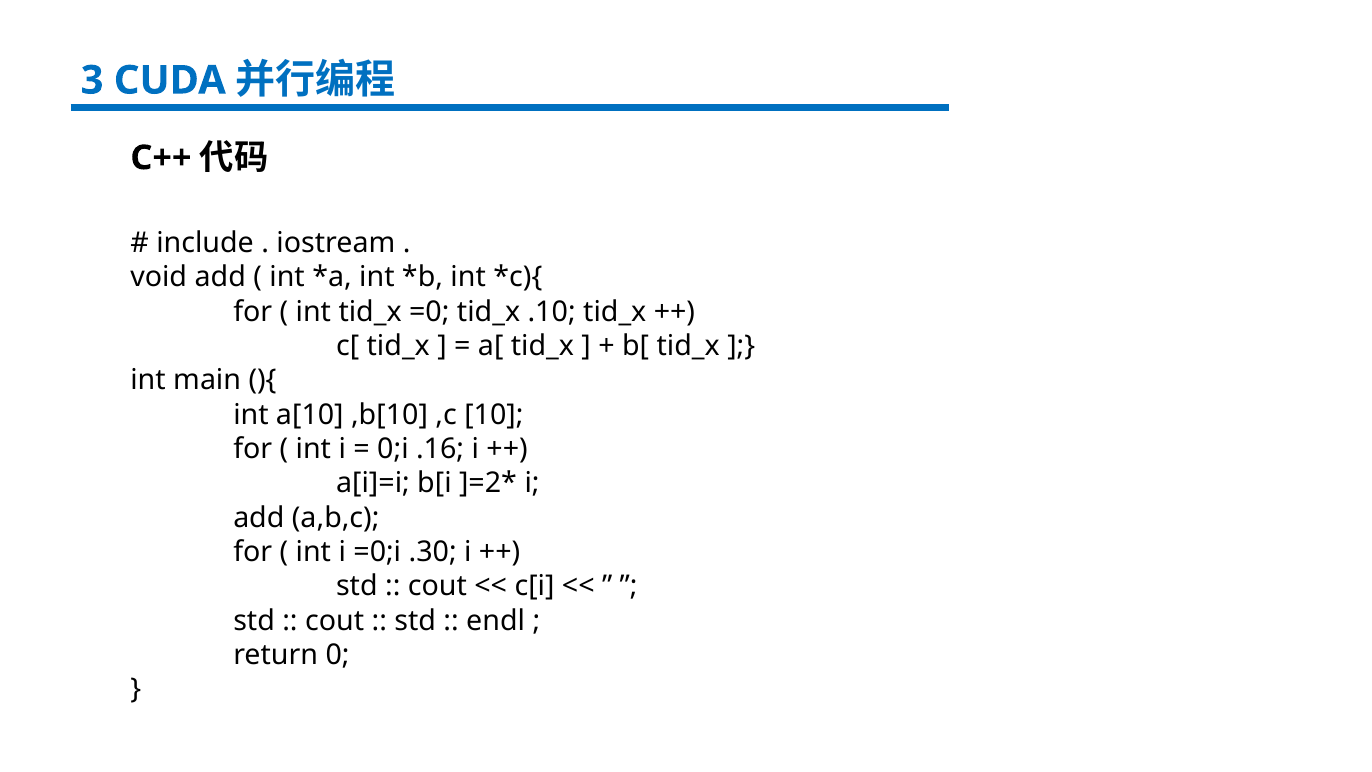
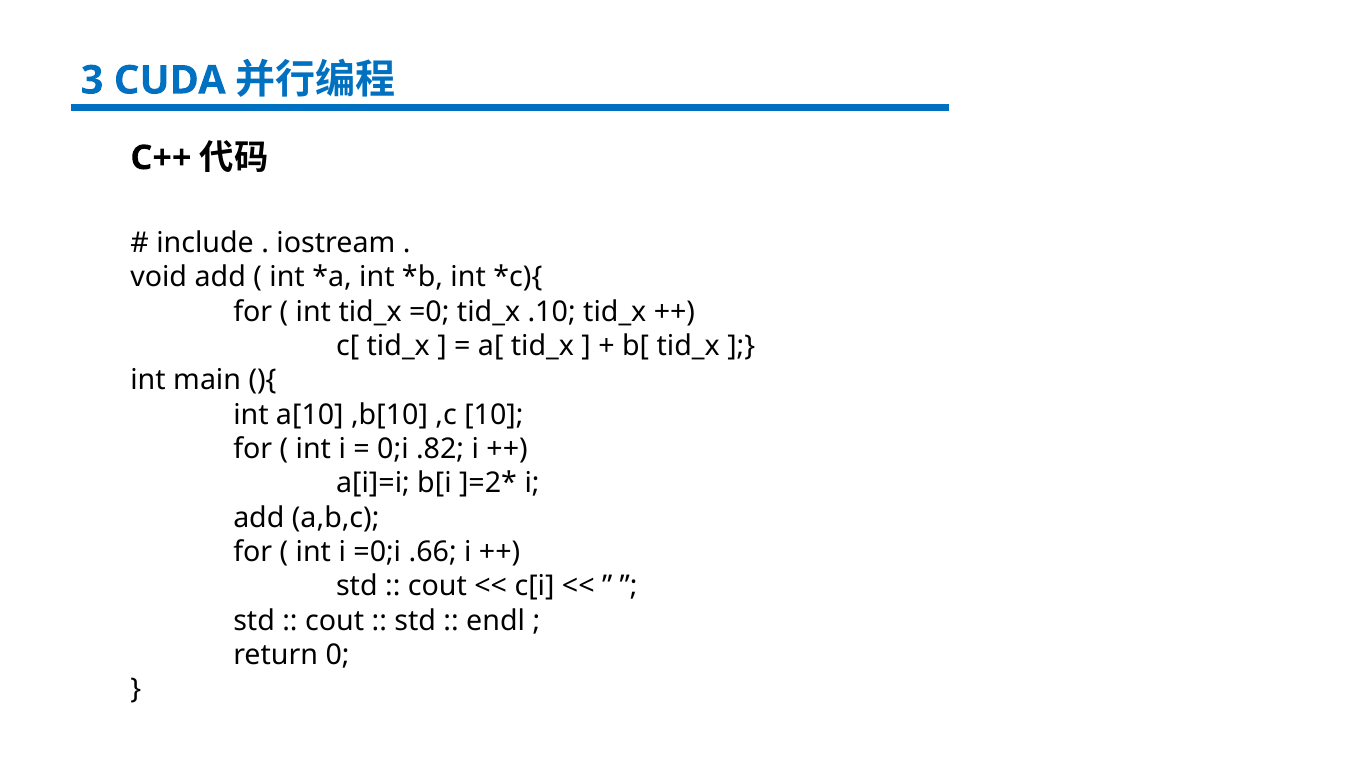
.16: .16 -> .82
.30: .30 -> .66
